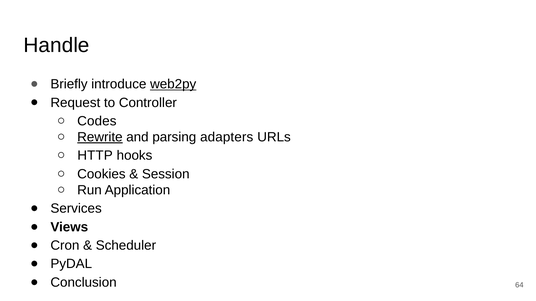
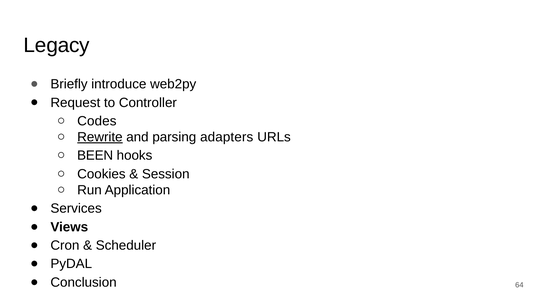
Handle: Handle -> Legacy
web2py underline: present -> none
HTTP: HTTP -> BEEN
